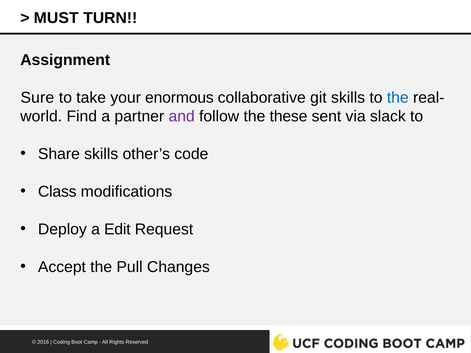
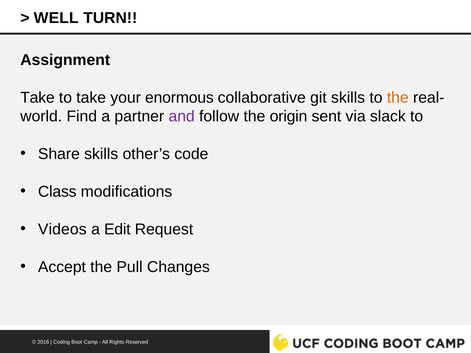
MUST: MUST -> WELL
Sure at (37, 98): Sure -> Take
the at (398, 98) colour: blue -> orange
these: these -> origin
Deploy: Deploy -> Videos
